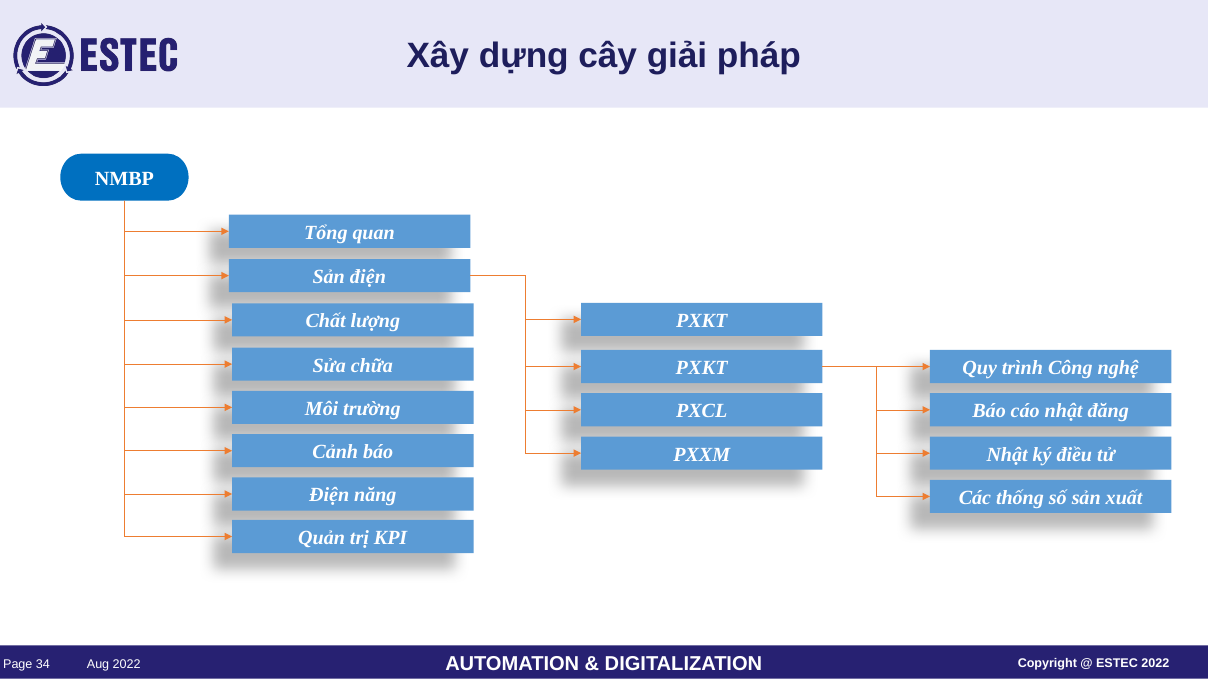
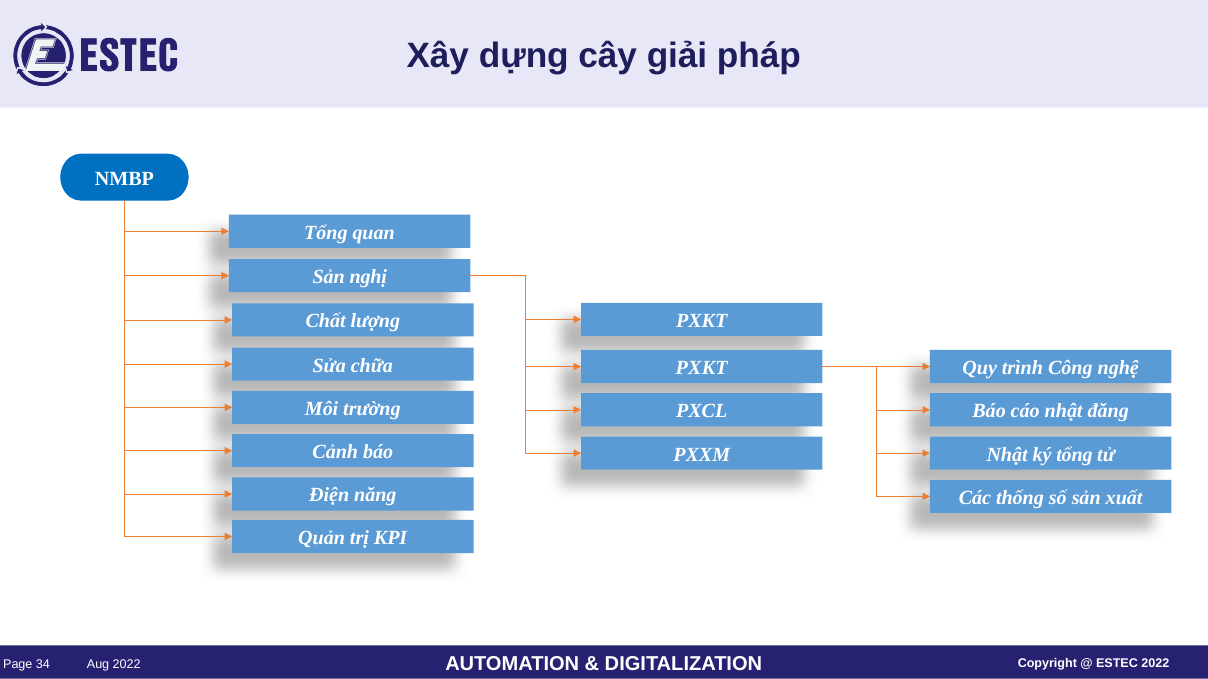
Sản điện: điện -> nghị
ký điều: điều -> tổng
